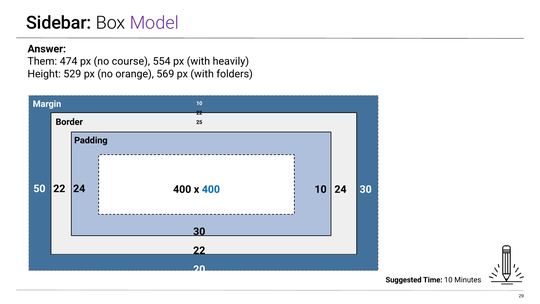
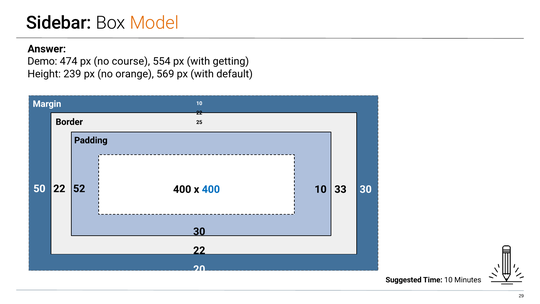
Model colour: purple -> orange
Them: Them -> Demo
heavily: heavily -> getting
529: 529 -> 239
folders: folders -> default
22 24: 24 -> 52
10 24: 24 -> 33
